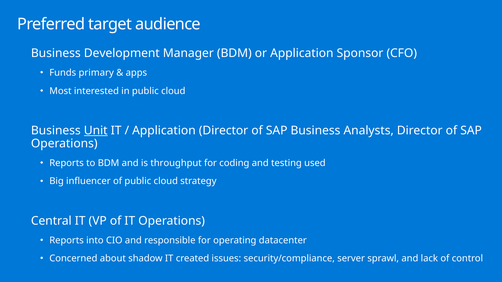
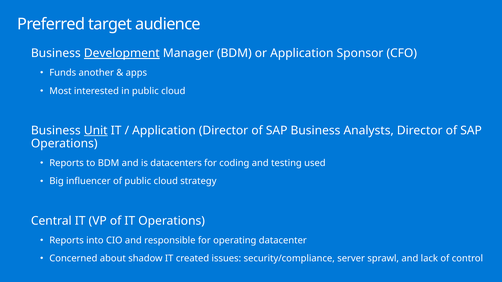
Development underline: none -> present
primary: primary -> another
throughput: throughput -> datacenters
